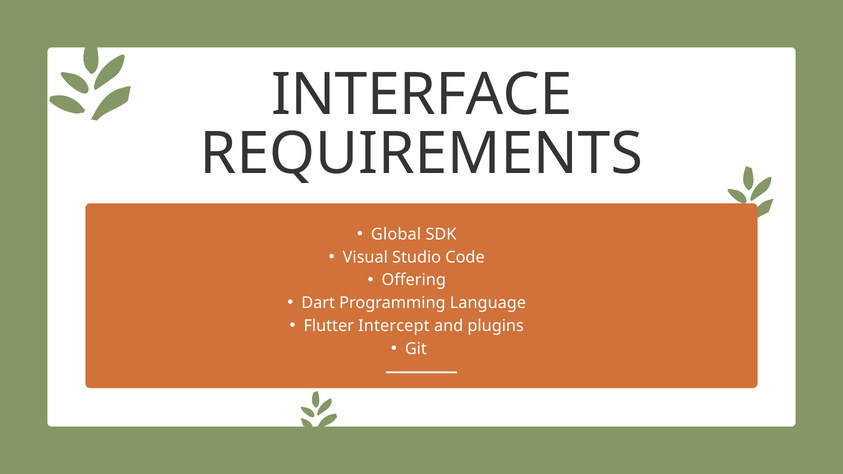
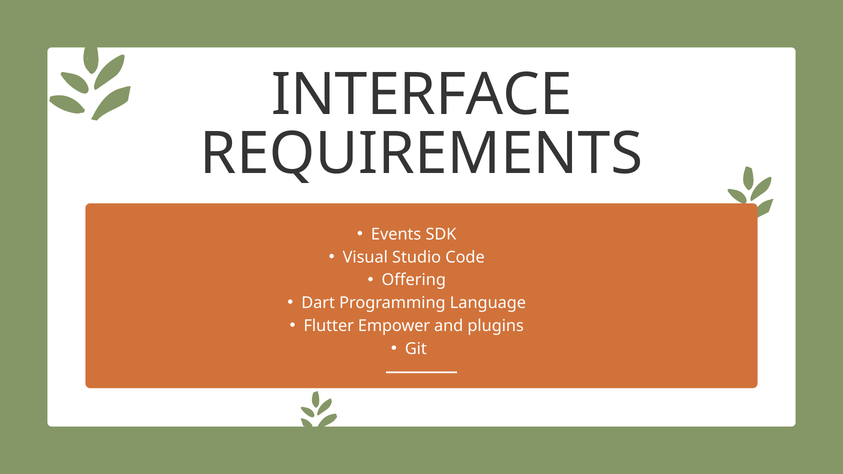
Global: Global -> Events
Intercept: Intercept -> Empower
